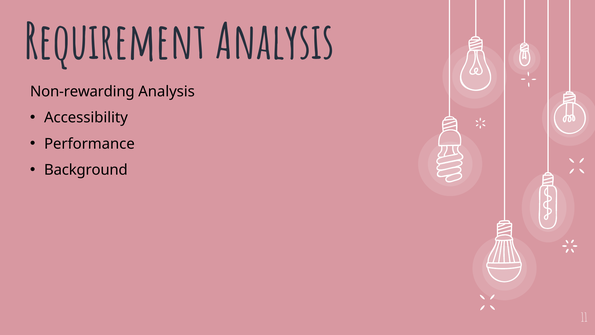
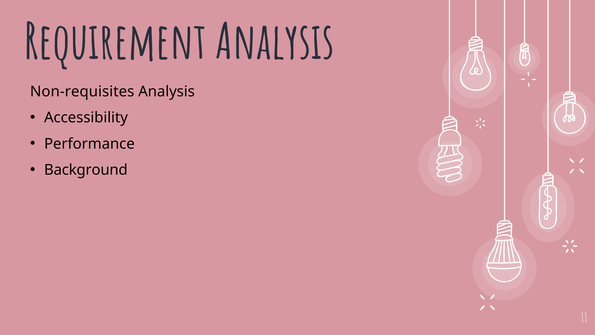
Non-rewarding: Non-rewarding -> Non-requisites
